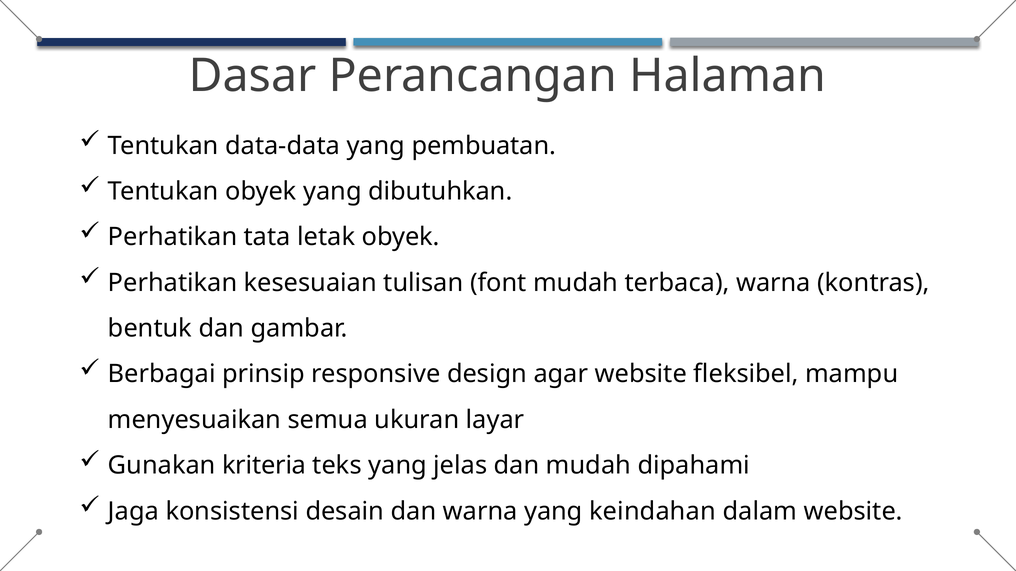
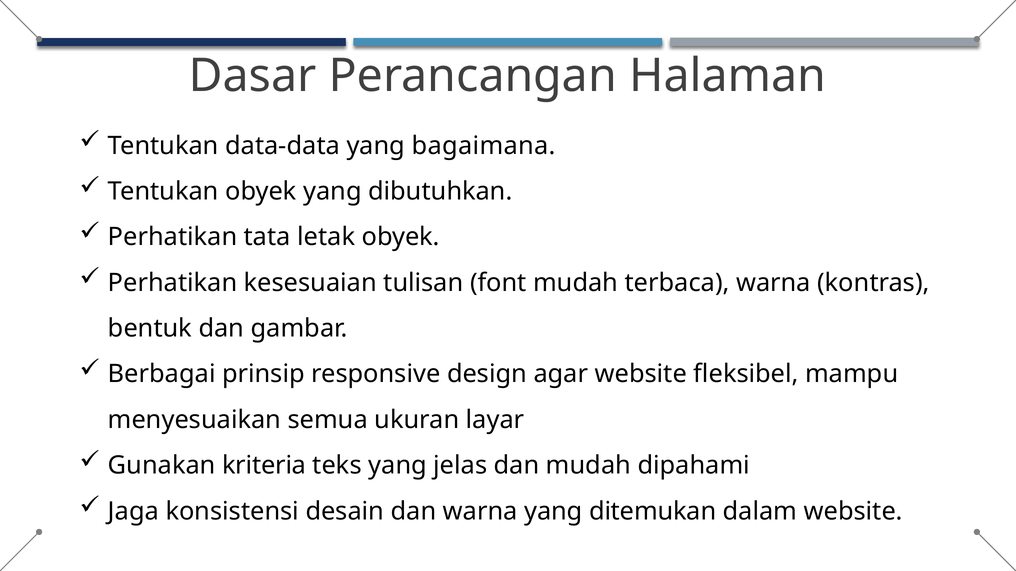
pembuatan: pembuatan -> bagaimana
keindahan: keindahan -> ditemukan
